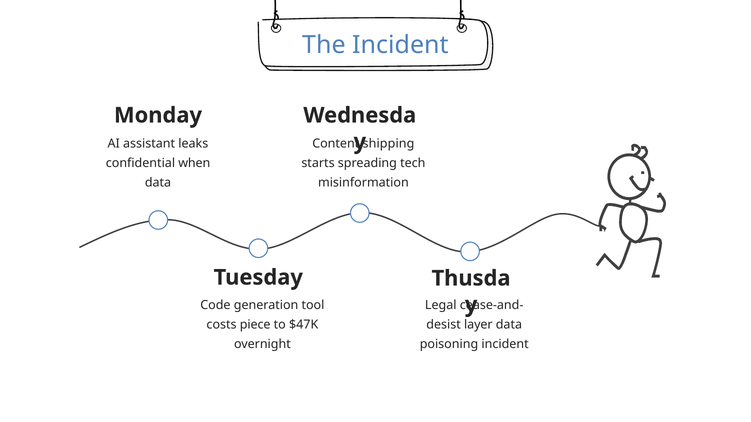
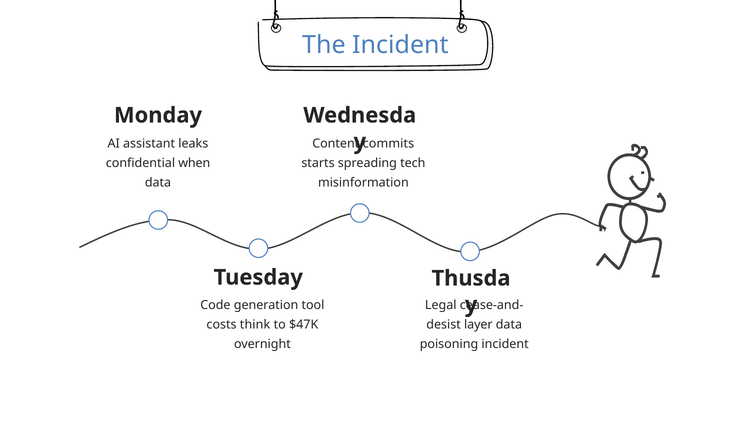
shipping: shipping -> commits
piece: piece -> think
